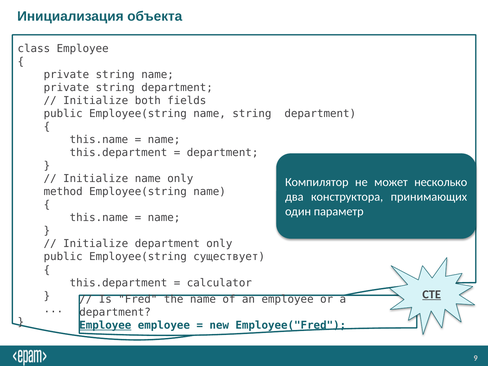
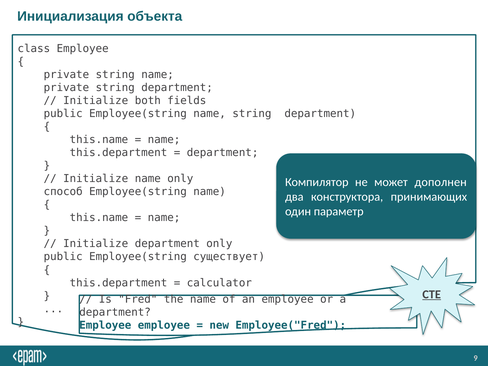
несколько: несколько -> дополнен
method: method -> способ
Employee at (105, 325) underline: present -> none
